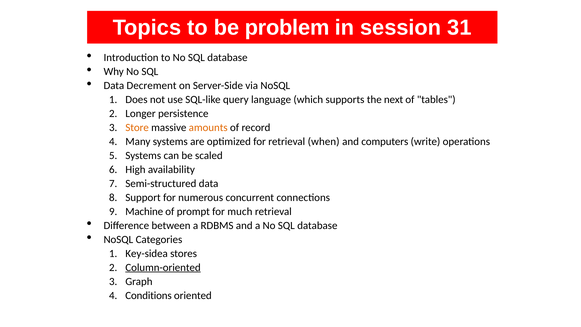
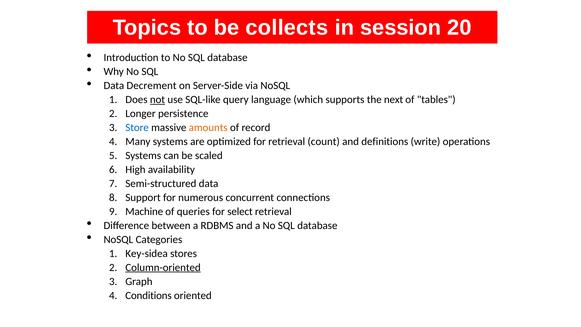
problem: problem -> collects
31: 31 -> 20
not underline: none -> present
Store colour: orange -> blue
when: when -> count
computers: computers -> definitions
prompt: prompt -> queries
much: much -> select
